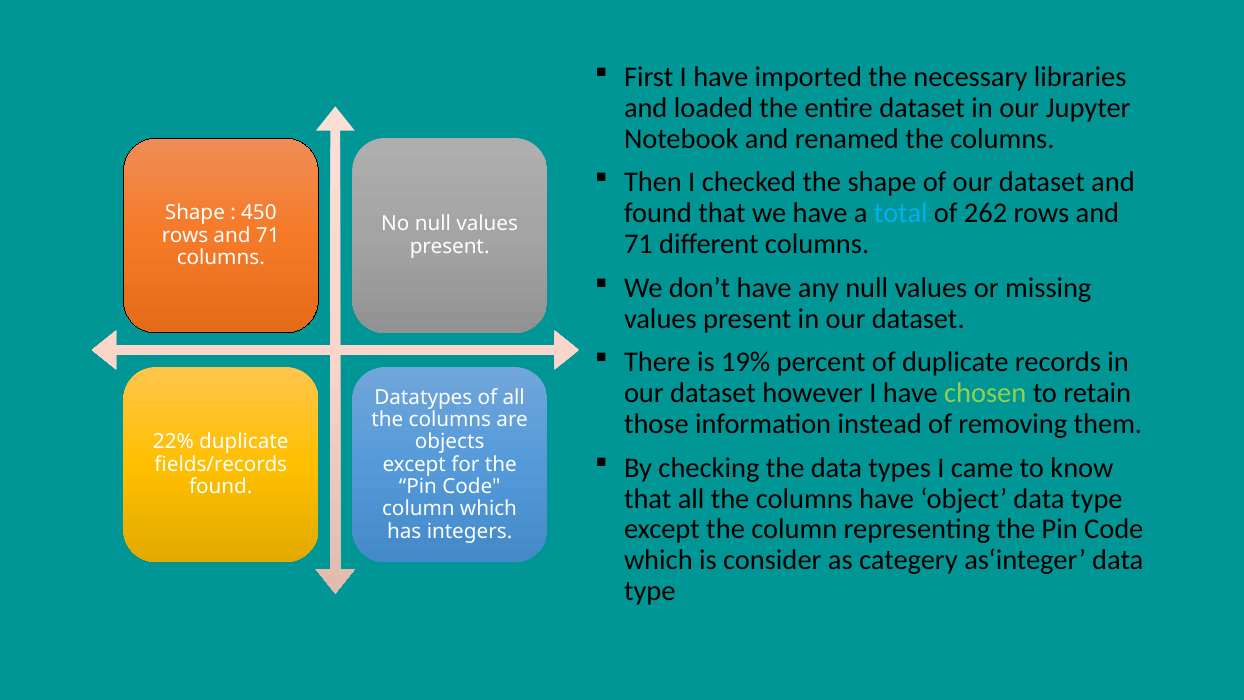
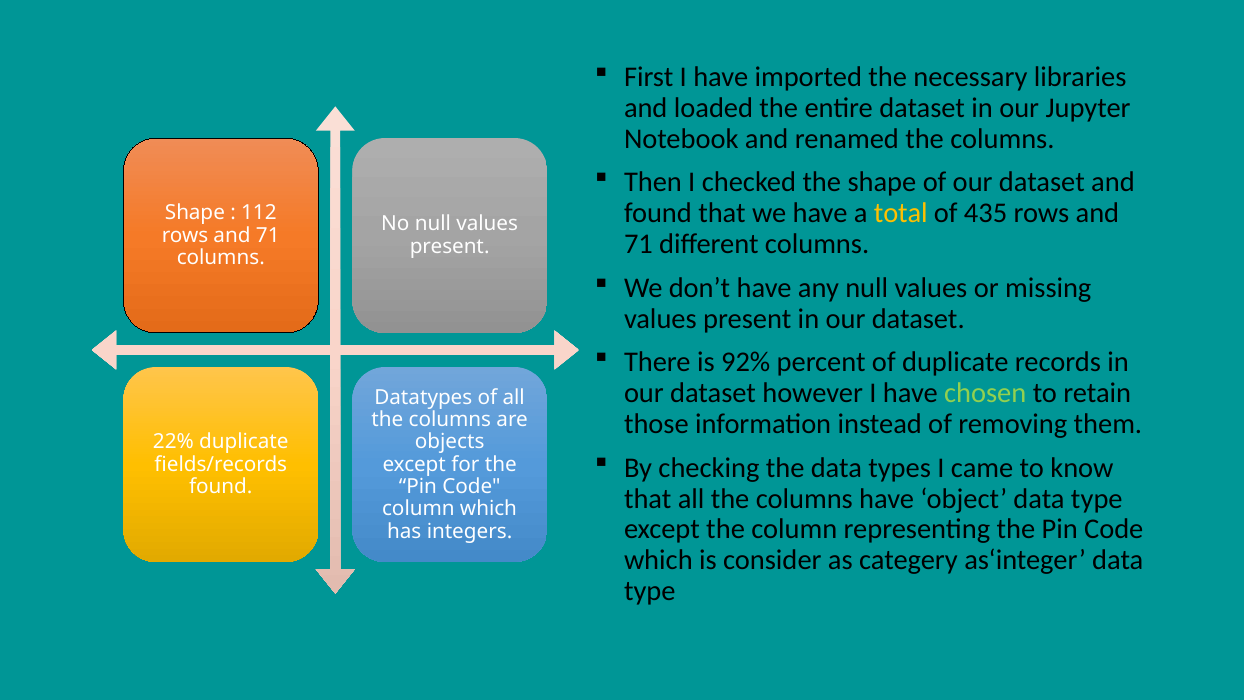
total colour: light blue -> yellow
262: 262 -> 435
450: 450 -> 112
19%: 19% -> 92%
